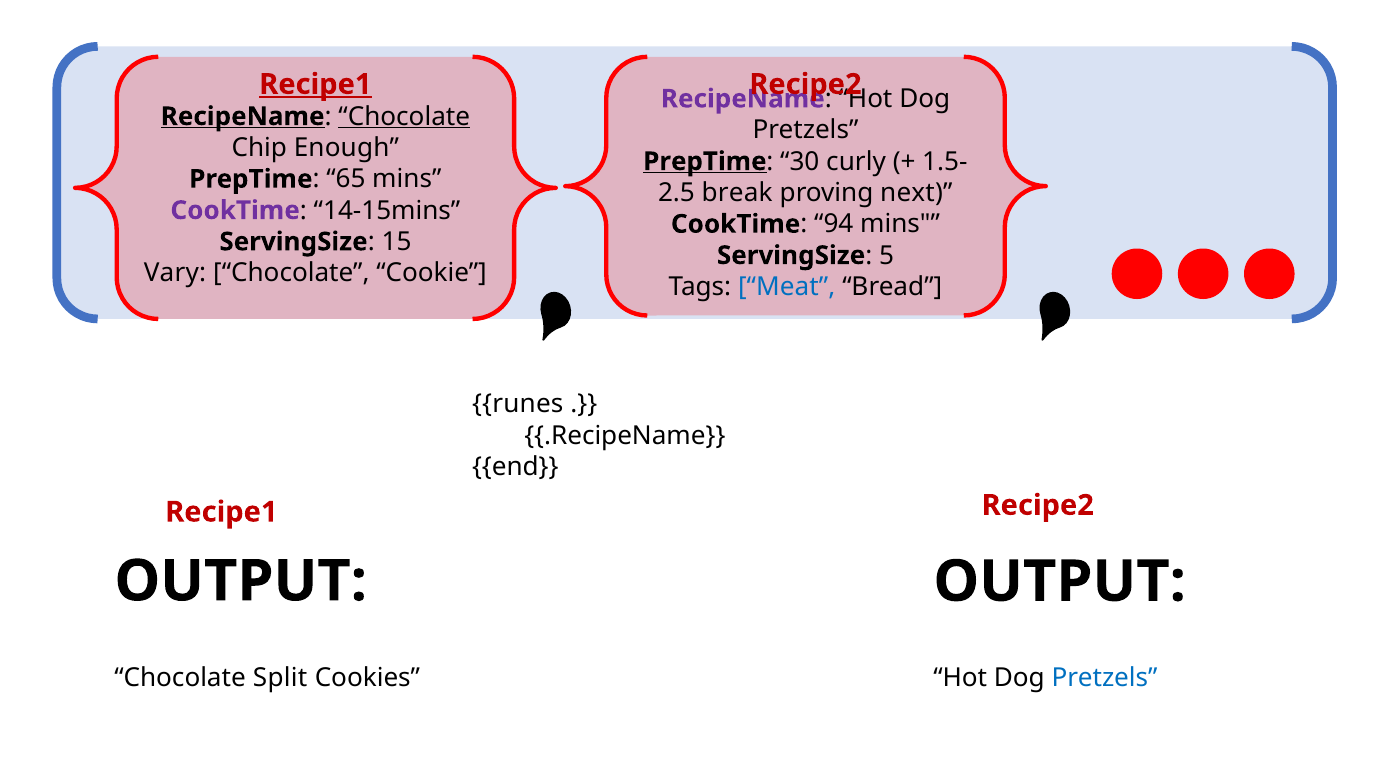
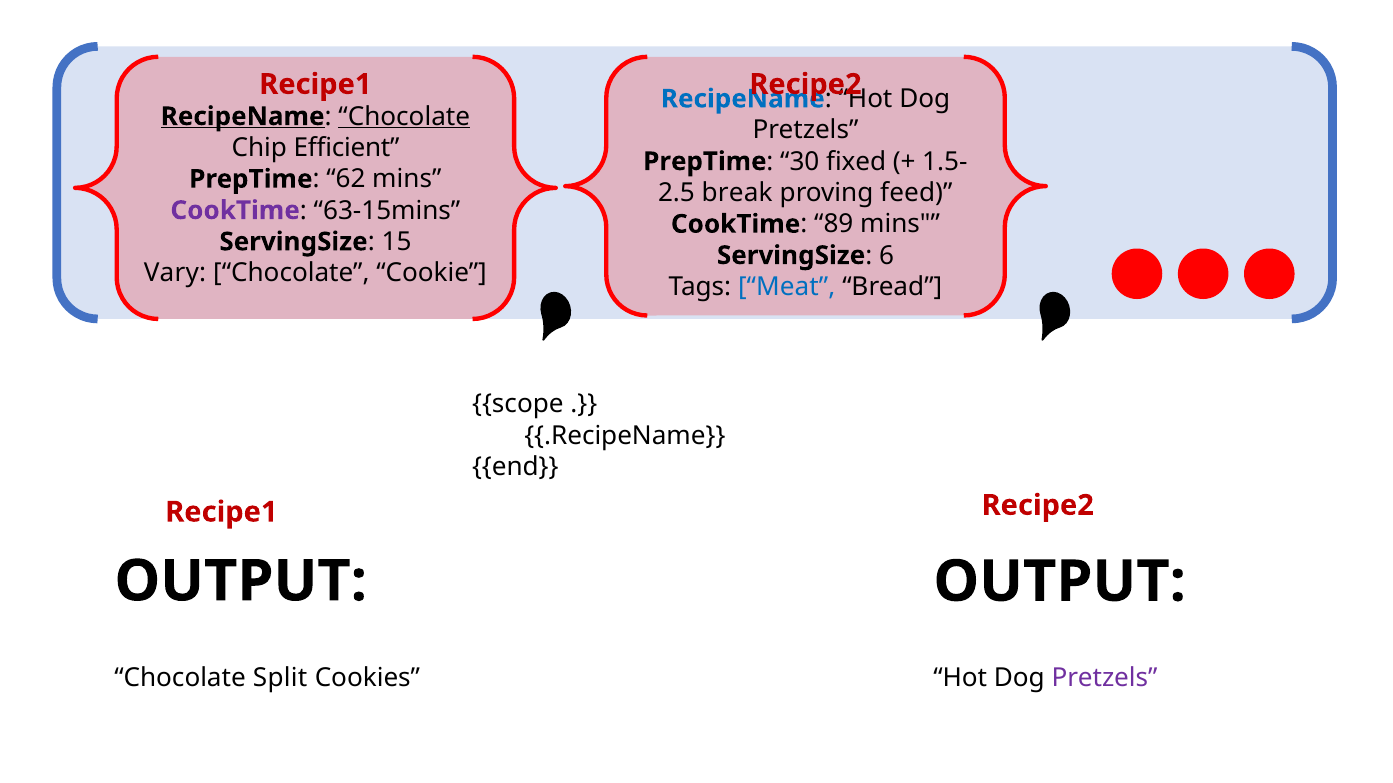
Recipe1 at (315, 84) underline: present -> none
RecipeName at (743, 99) colour: purple -> blue
Enough: Enough -> Efficient
PrepTime at (705, 162) underline: present -> none
curly: curly -> fixed
65: 65 -> 62
next: next -> feed
14-15mins: 14-15mins -> 63-15mins
94: 94 -> 89
5: 5 -> 6
runes: runes -> scope
Pretzels at (1104, 679) colour: blue -> purple
